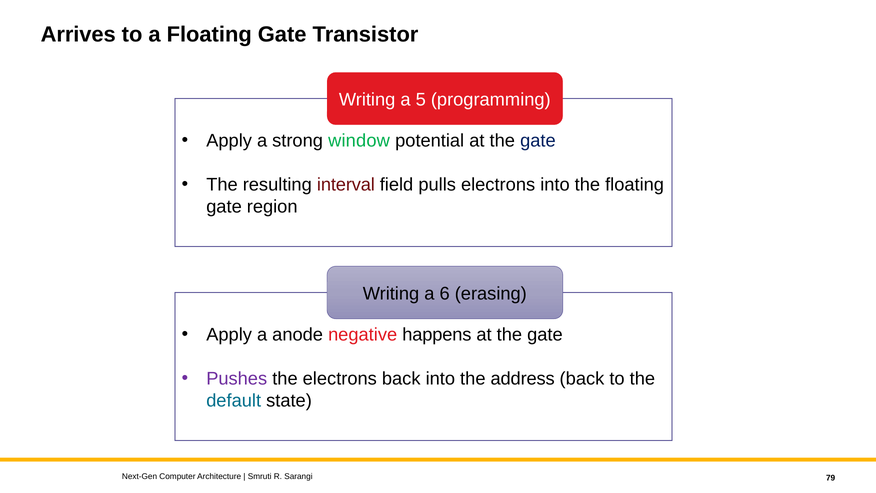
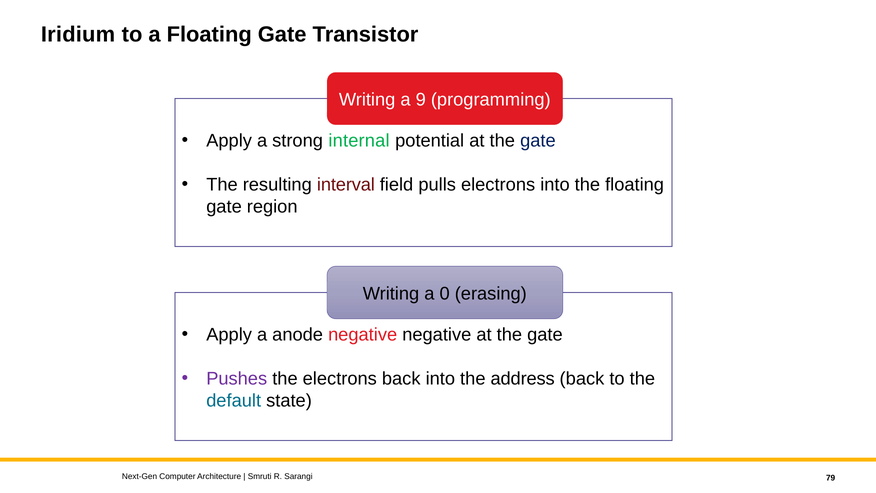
Arrives: Arrives -> Iridium
5: 5 -> 9
window: window -> internal
6: 6 -> 0
negative happens: happens -> negative
